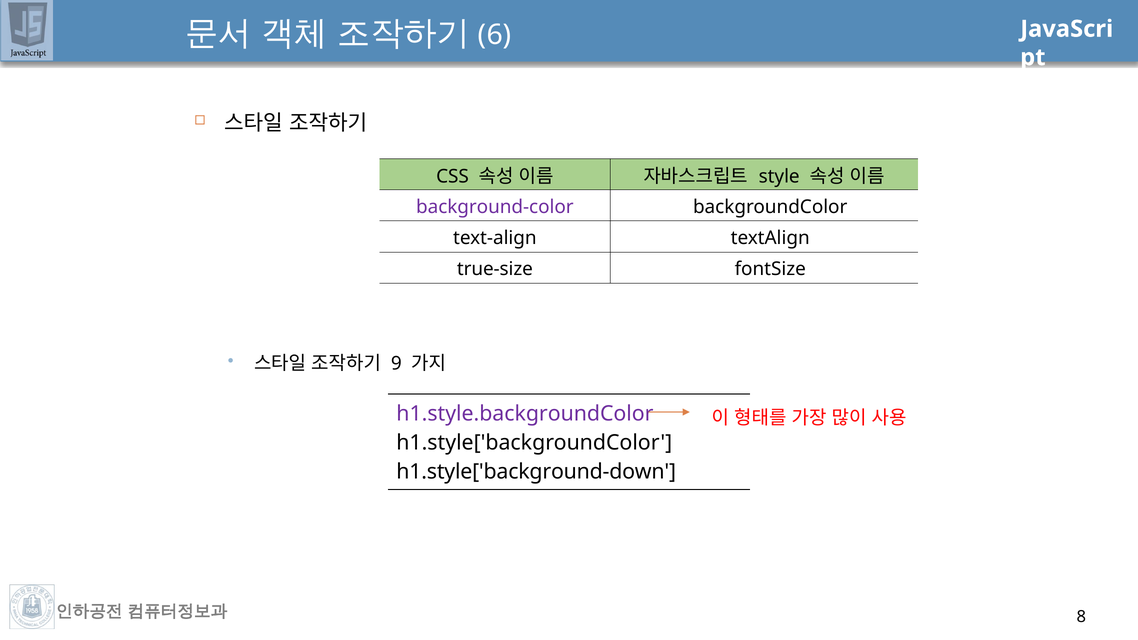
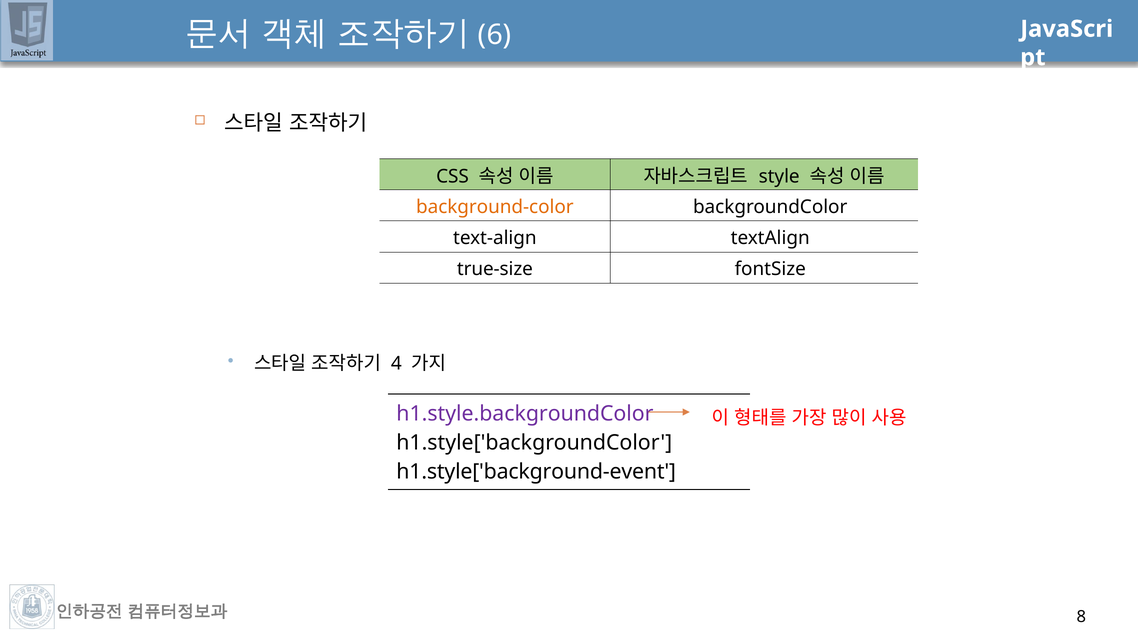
background-color colour: purple -> orange
9: 9 -> 4
h1.style['background-down: h1.style['background-down -> h1.style['background-event
